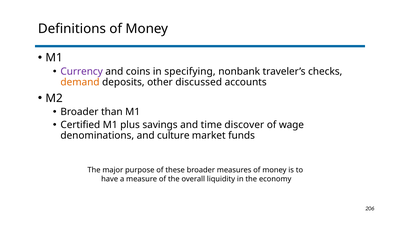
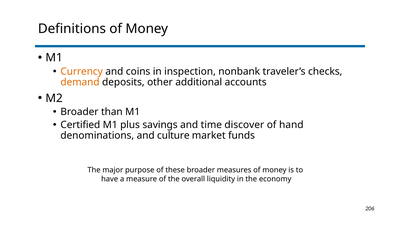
Currency colour: purple -> orange
specifying: specifying -> inspection
discussed: discussed -> additional
wage: wage -> hand
